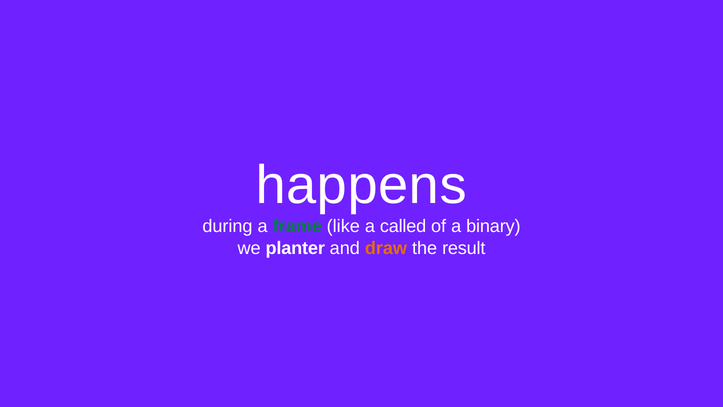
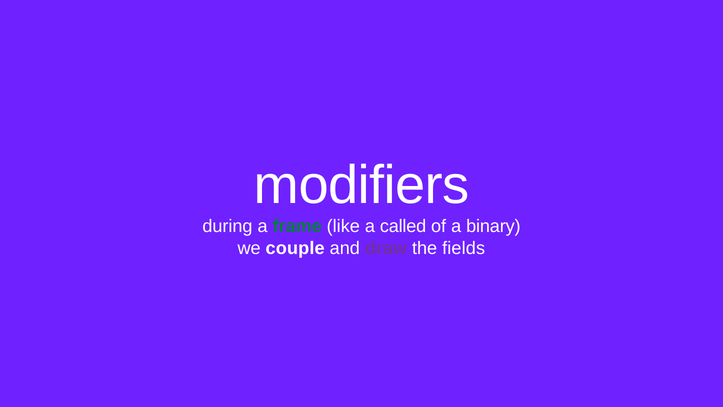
happens: happens -> modifiers
planter: planter -> couple
draw colour: orange -> purple
result: result -> fields
